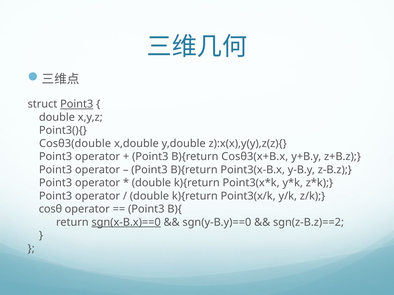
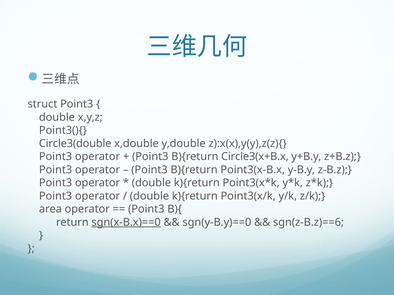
Point3 at (77, 104) underline: present -> none
Cosθ3(double: Cosθ3(double -> Circle3(double
Cosθ3(x+B.x: Cosθ3(x+B.x -> Circle3(x+B.x
cosθ: cosθ -> area
sgn(z-B.z)==2: sgn(z-B.z)==2 -> sgn(z-B.z)==6
